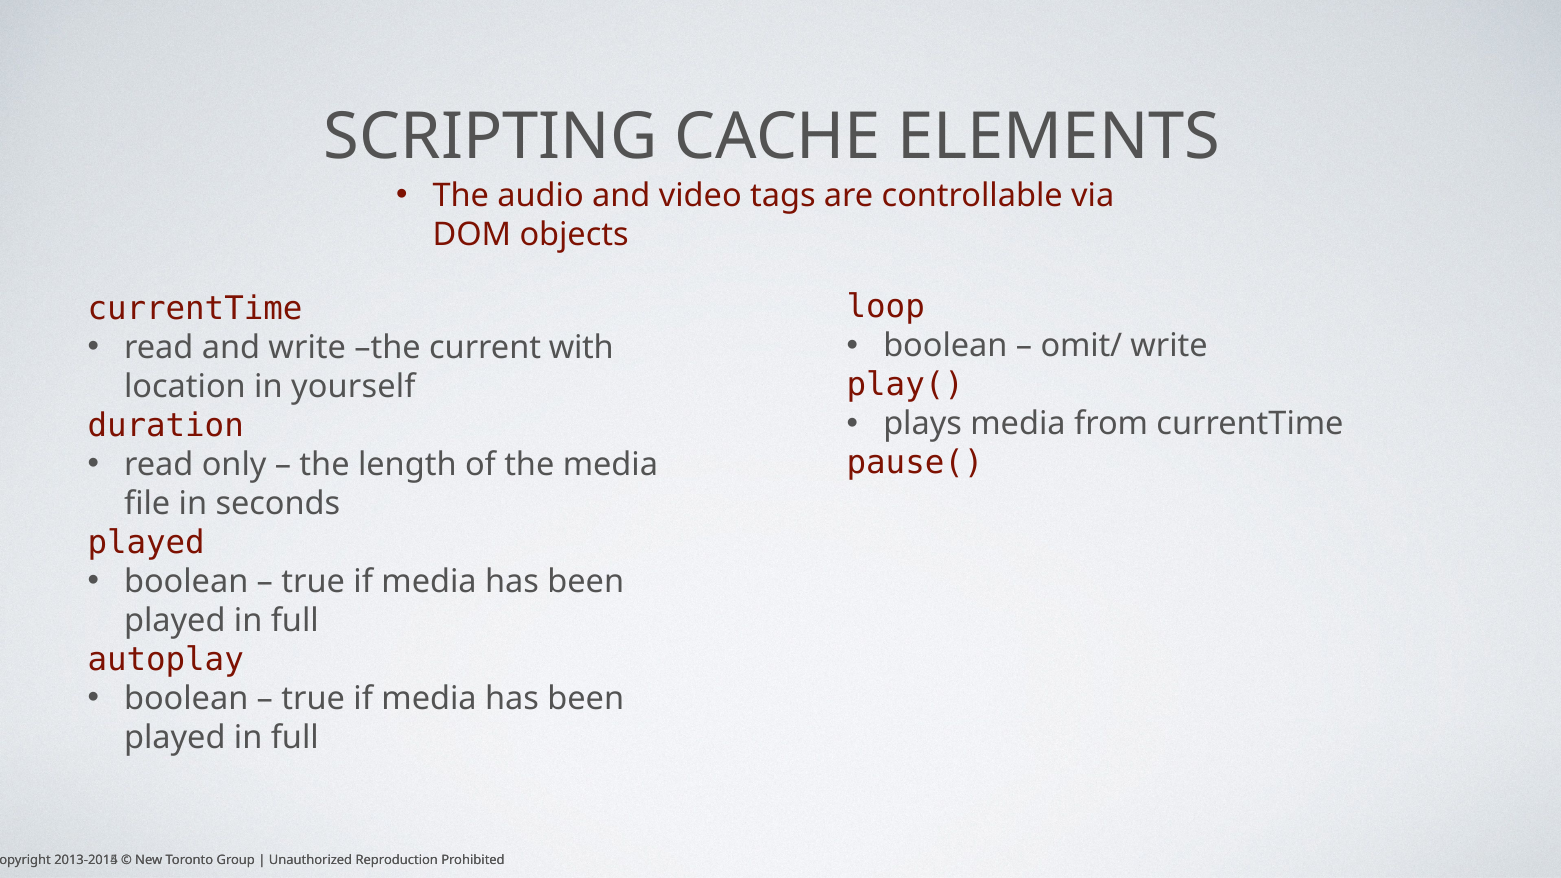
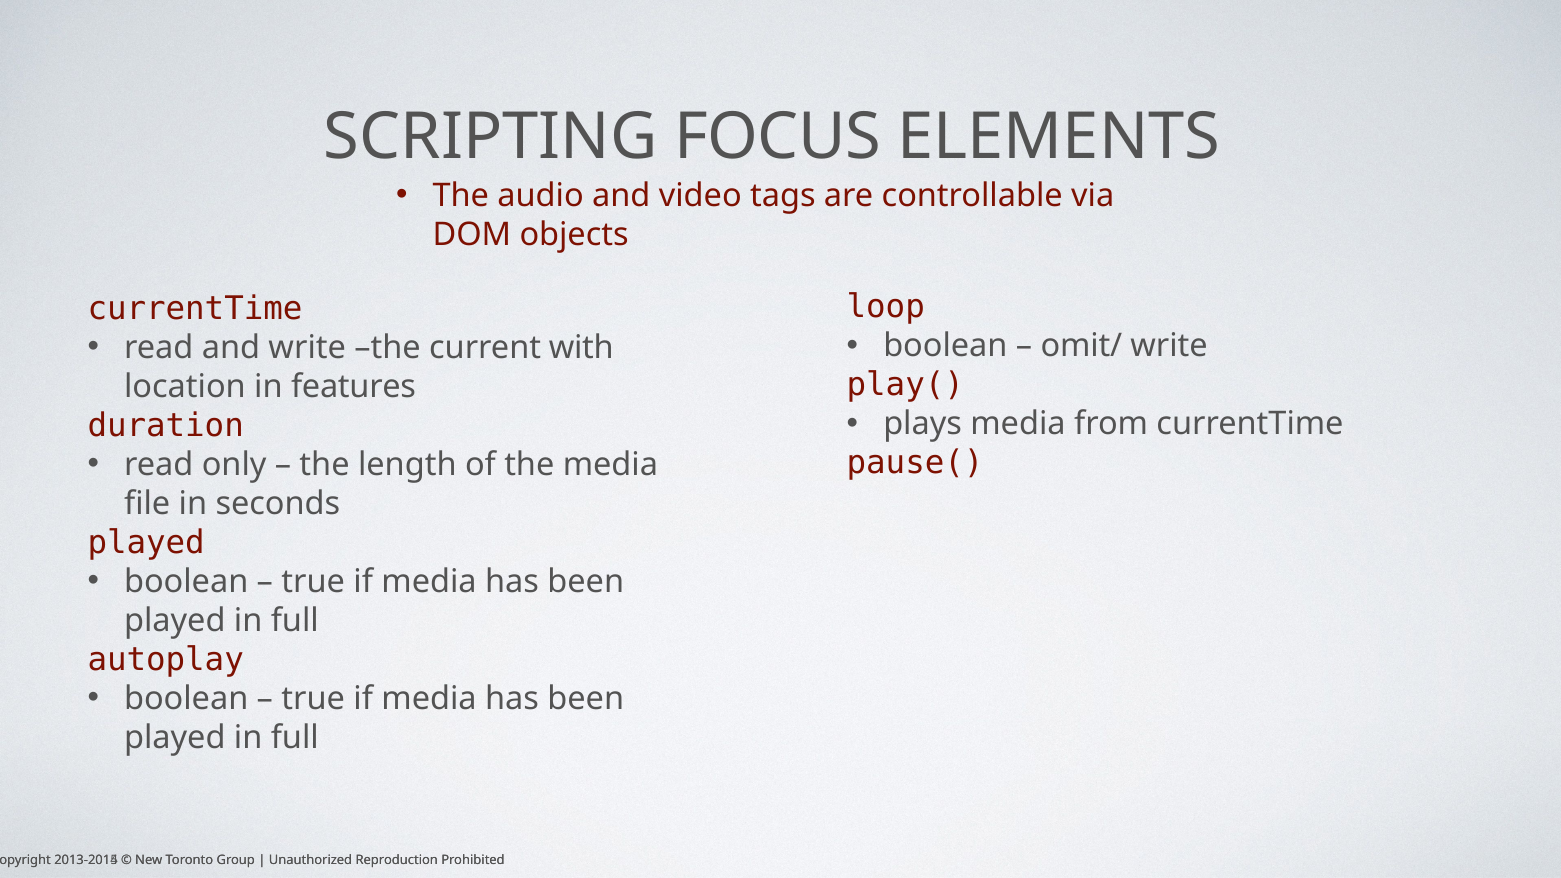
CACHE: CACHE -> FOCUS
yourself: yourself -> features
